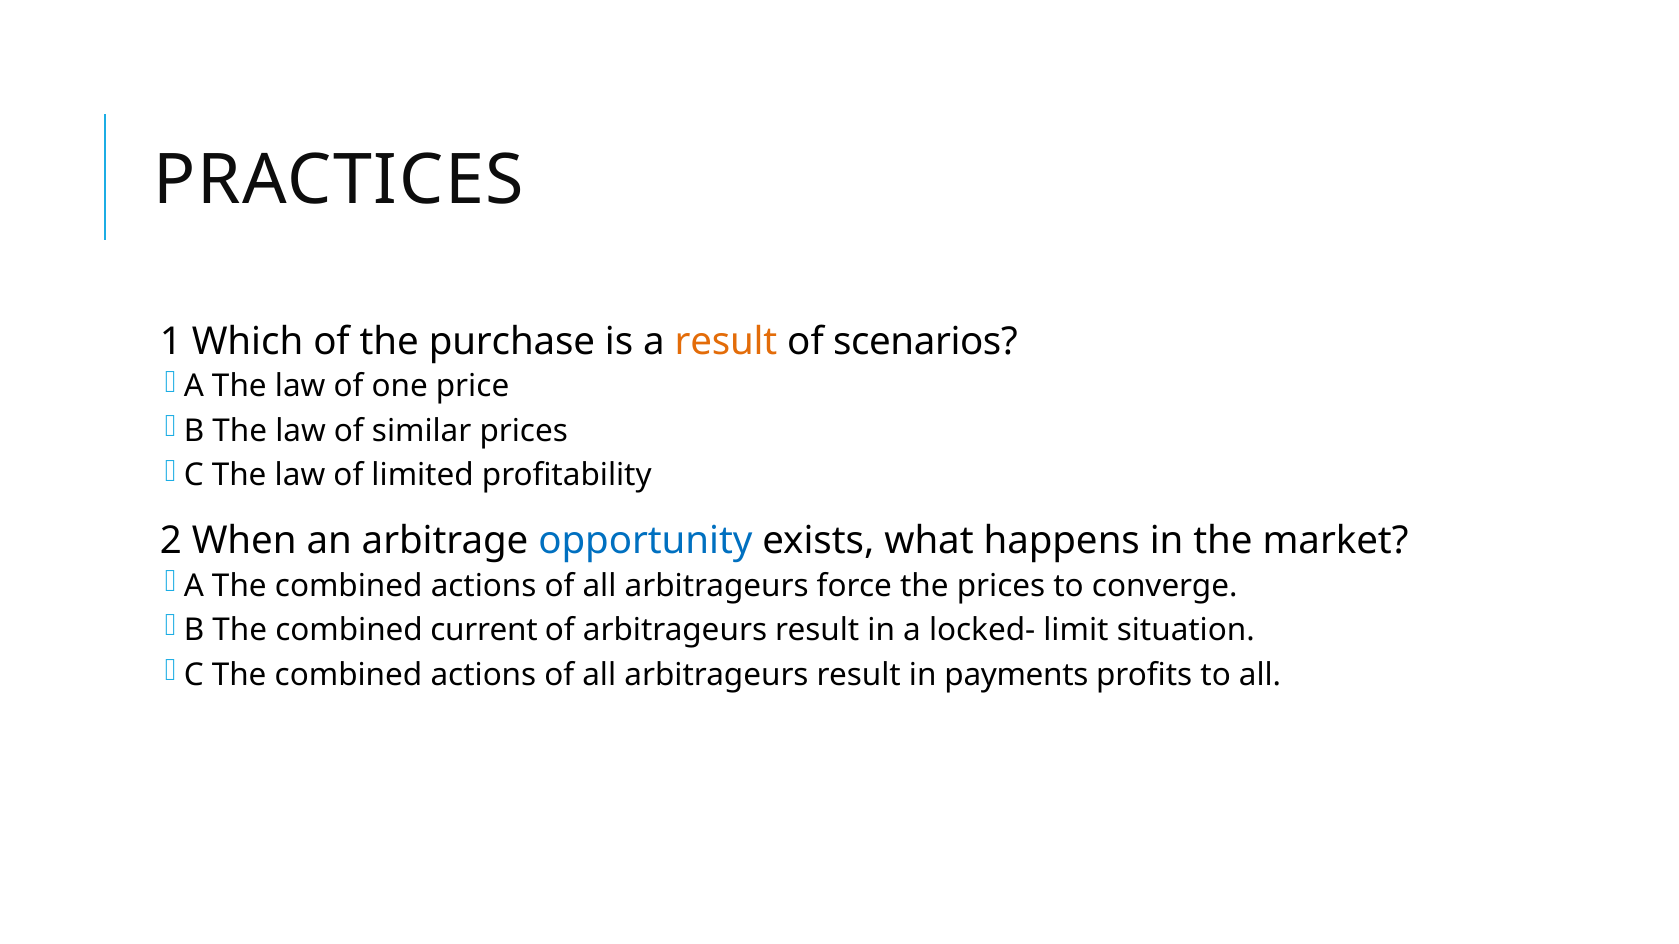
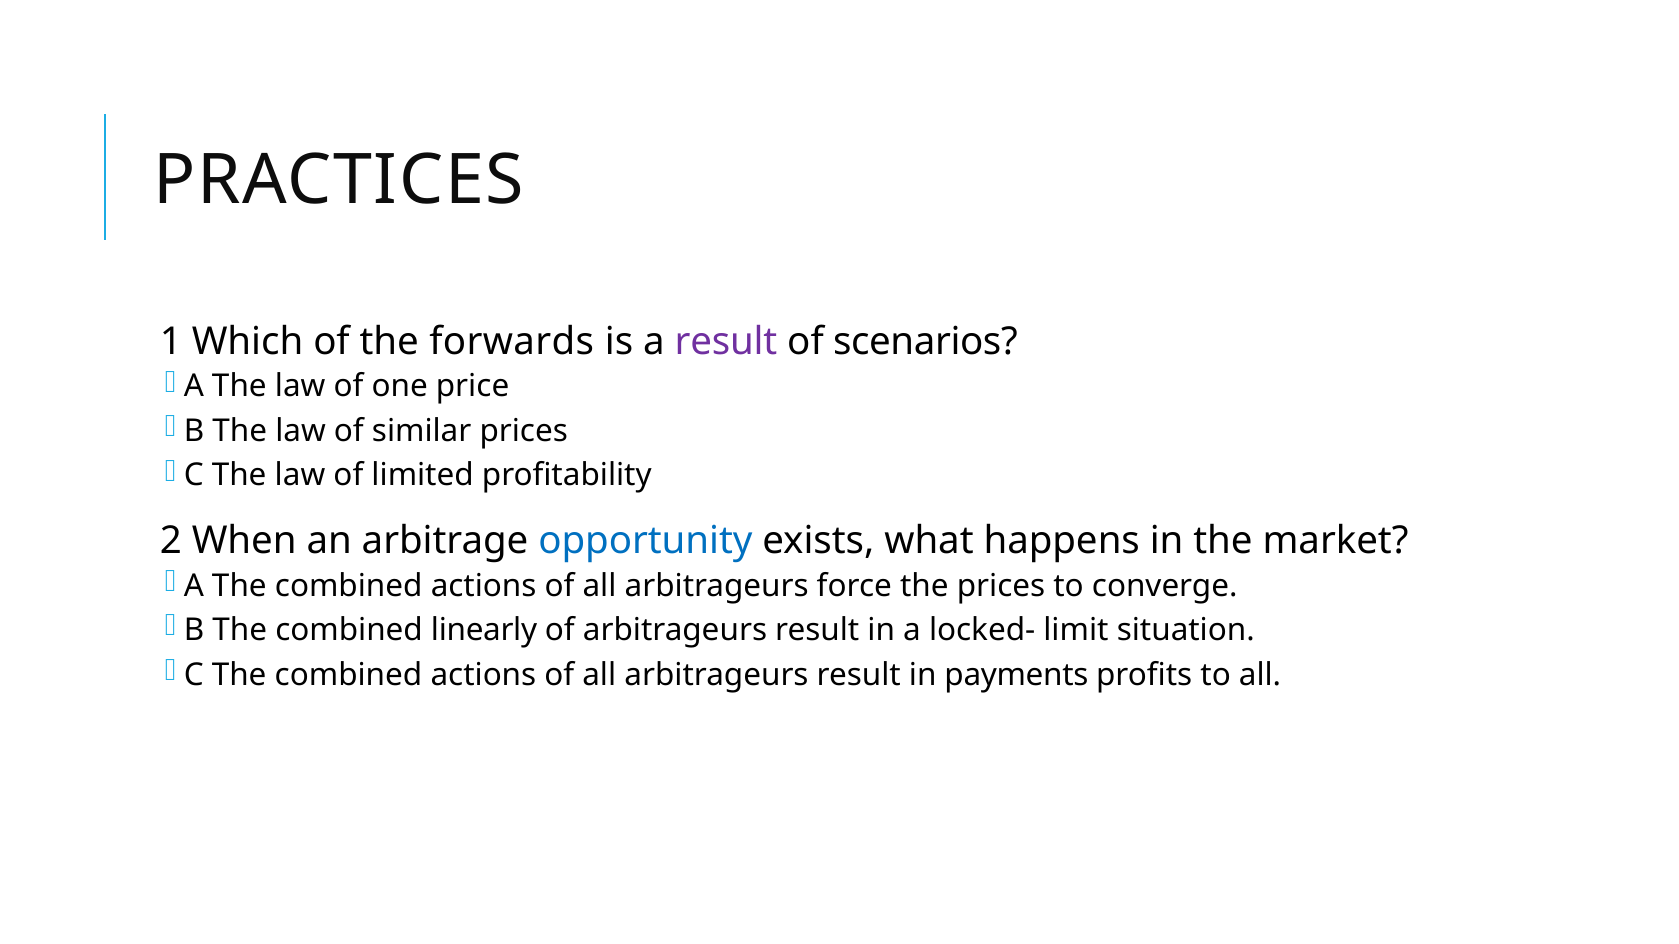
purchase: purchase -> forwards
result at (726, 342) colour: orange -> purple
current: current -> linearly
